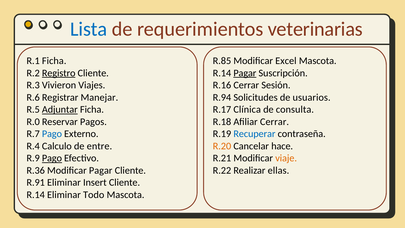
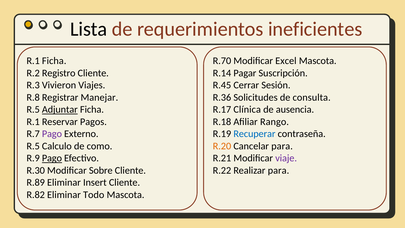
Lista colour: blue -> black
veterinarias: veterinarias -> ineficientes
R.85: R.85 -> R.70
Registro underline: present -> none
Pagar at (245, 73) underline: present -> none
R.16: R.16 -> R.45
R.6: R.6 -> R.8
R.94: R.94 -> R.36
usuarios: usuarios -> consulta
consulta: consulta -> ausencia
R.0 at (33, 122): R.0 -> R.1
Afiliar Cerrar: Cerrar -> Rango
Pago at (52, 134) colour: blue -> purple
R.4 at (33, 146): R.4 -> R.5
entre: entre -> como
Cancelar hace: hace -> para
viaje colour: orange -> purple
R.36: R.36 -> R.30
Modificar Pagar: Pagar -> Sobre
Realizar ellas: ellas -> para
R.91: R.91 -> R.89
R.14 at (36, 195): R.14 -> R.82
